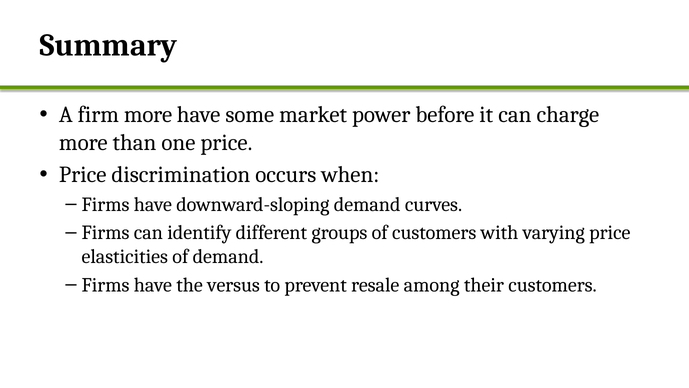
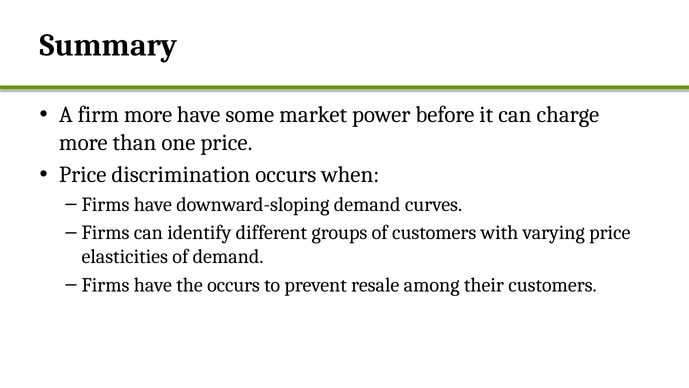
the versus: versus -> occurs
